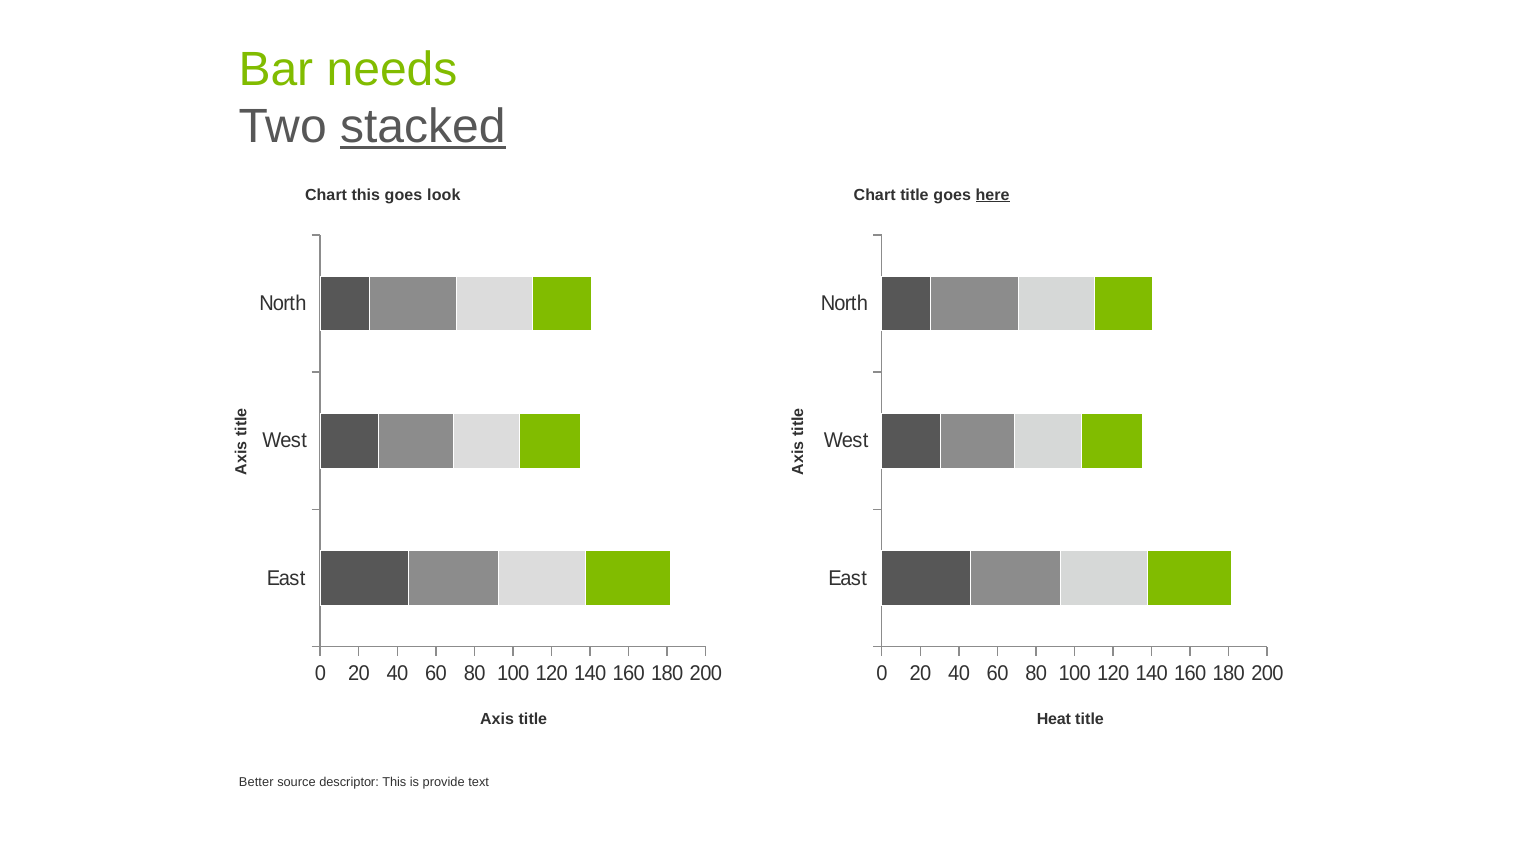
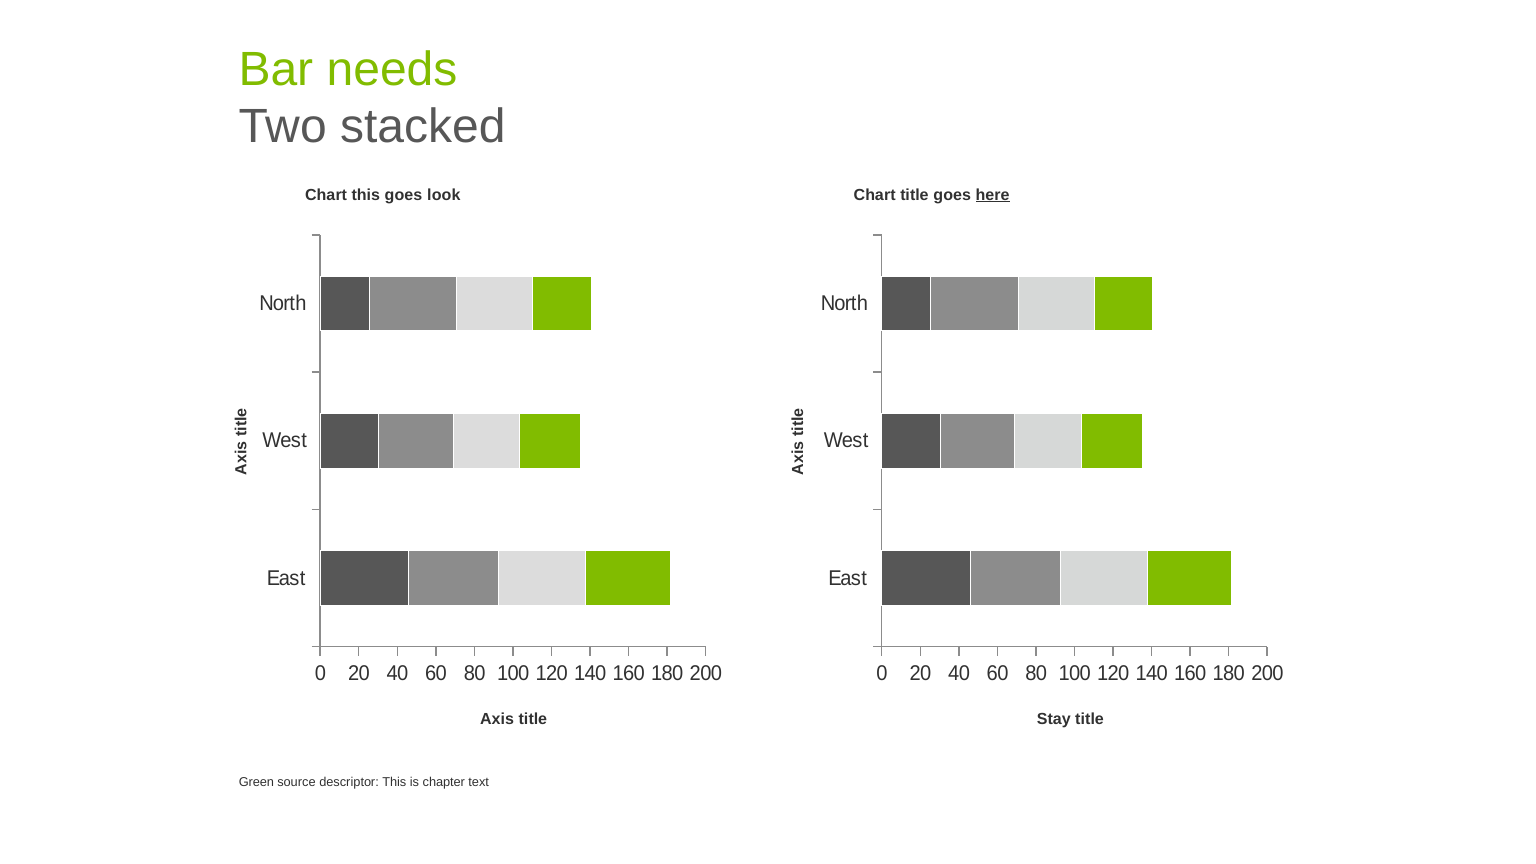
stacked underline: present -> none
Heat: Heat -> Stay
Better: Better -> Green
provide: provide -> chapter
